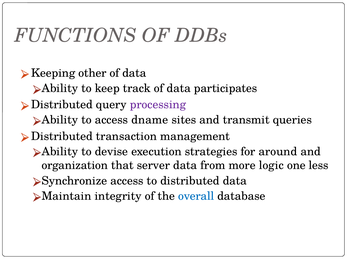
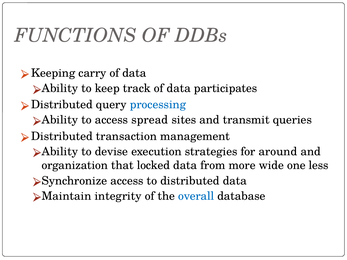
other: other -> carry
processing colour: purple -> blue
dname: dname -> spread
server: server -> locked
logic: logic -> wide
